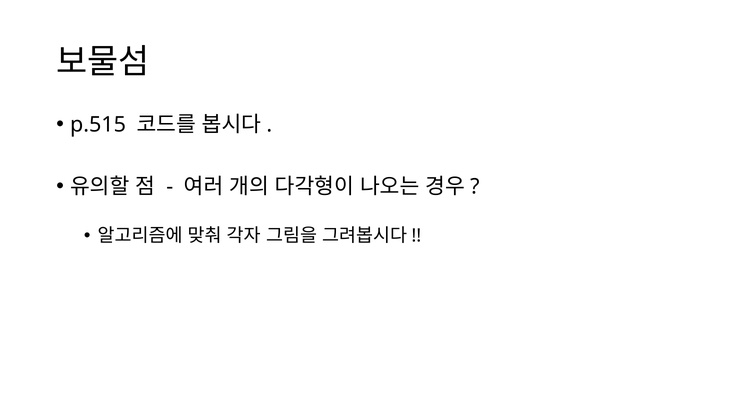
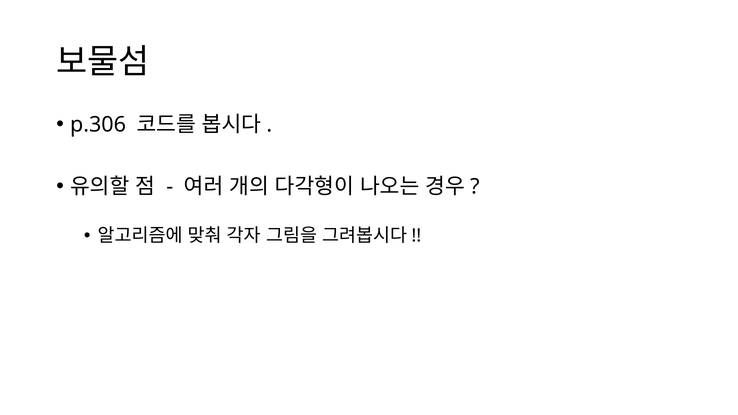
p.515: p.515 -> p.306
